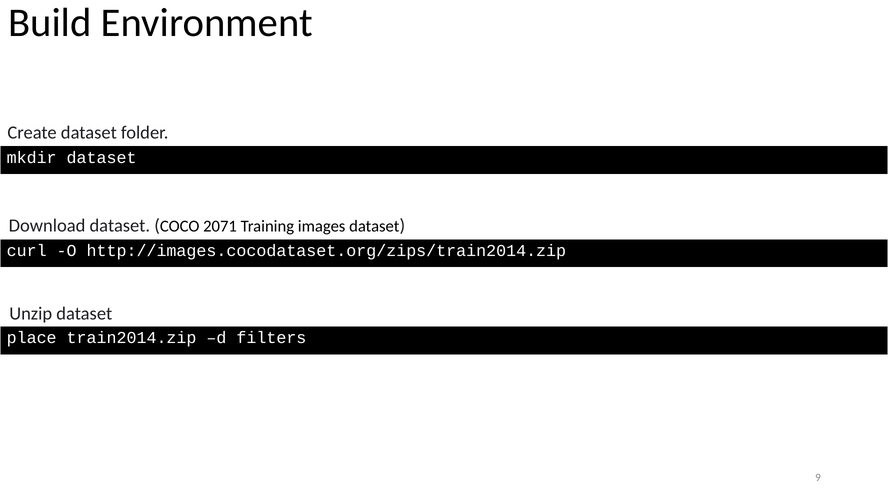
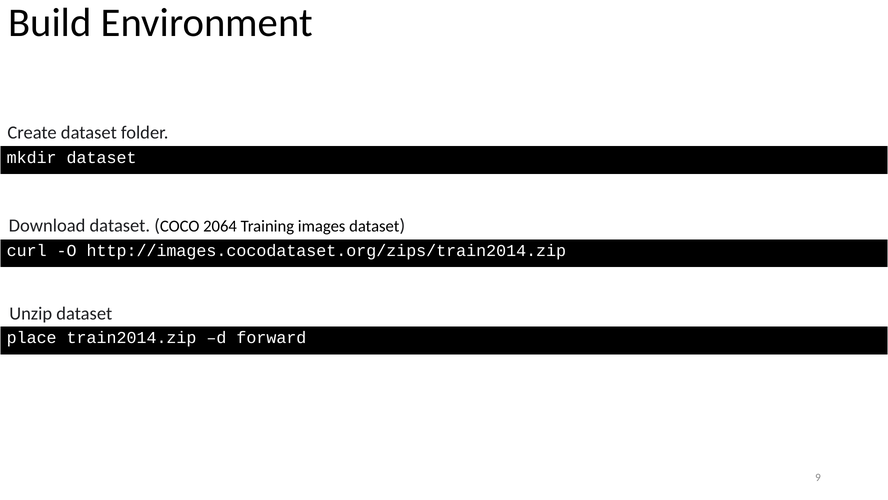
2071: 2071 -> 2064
filters: filters -> forward
